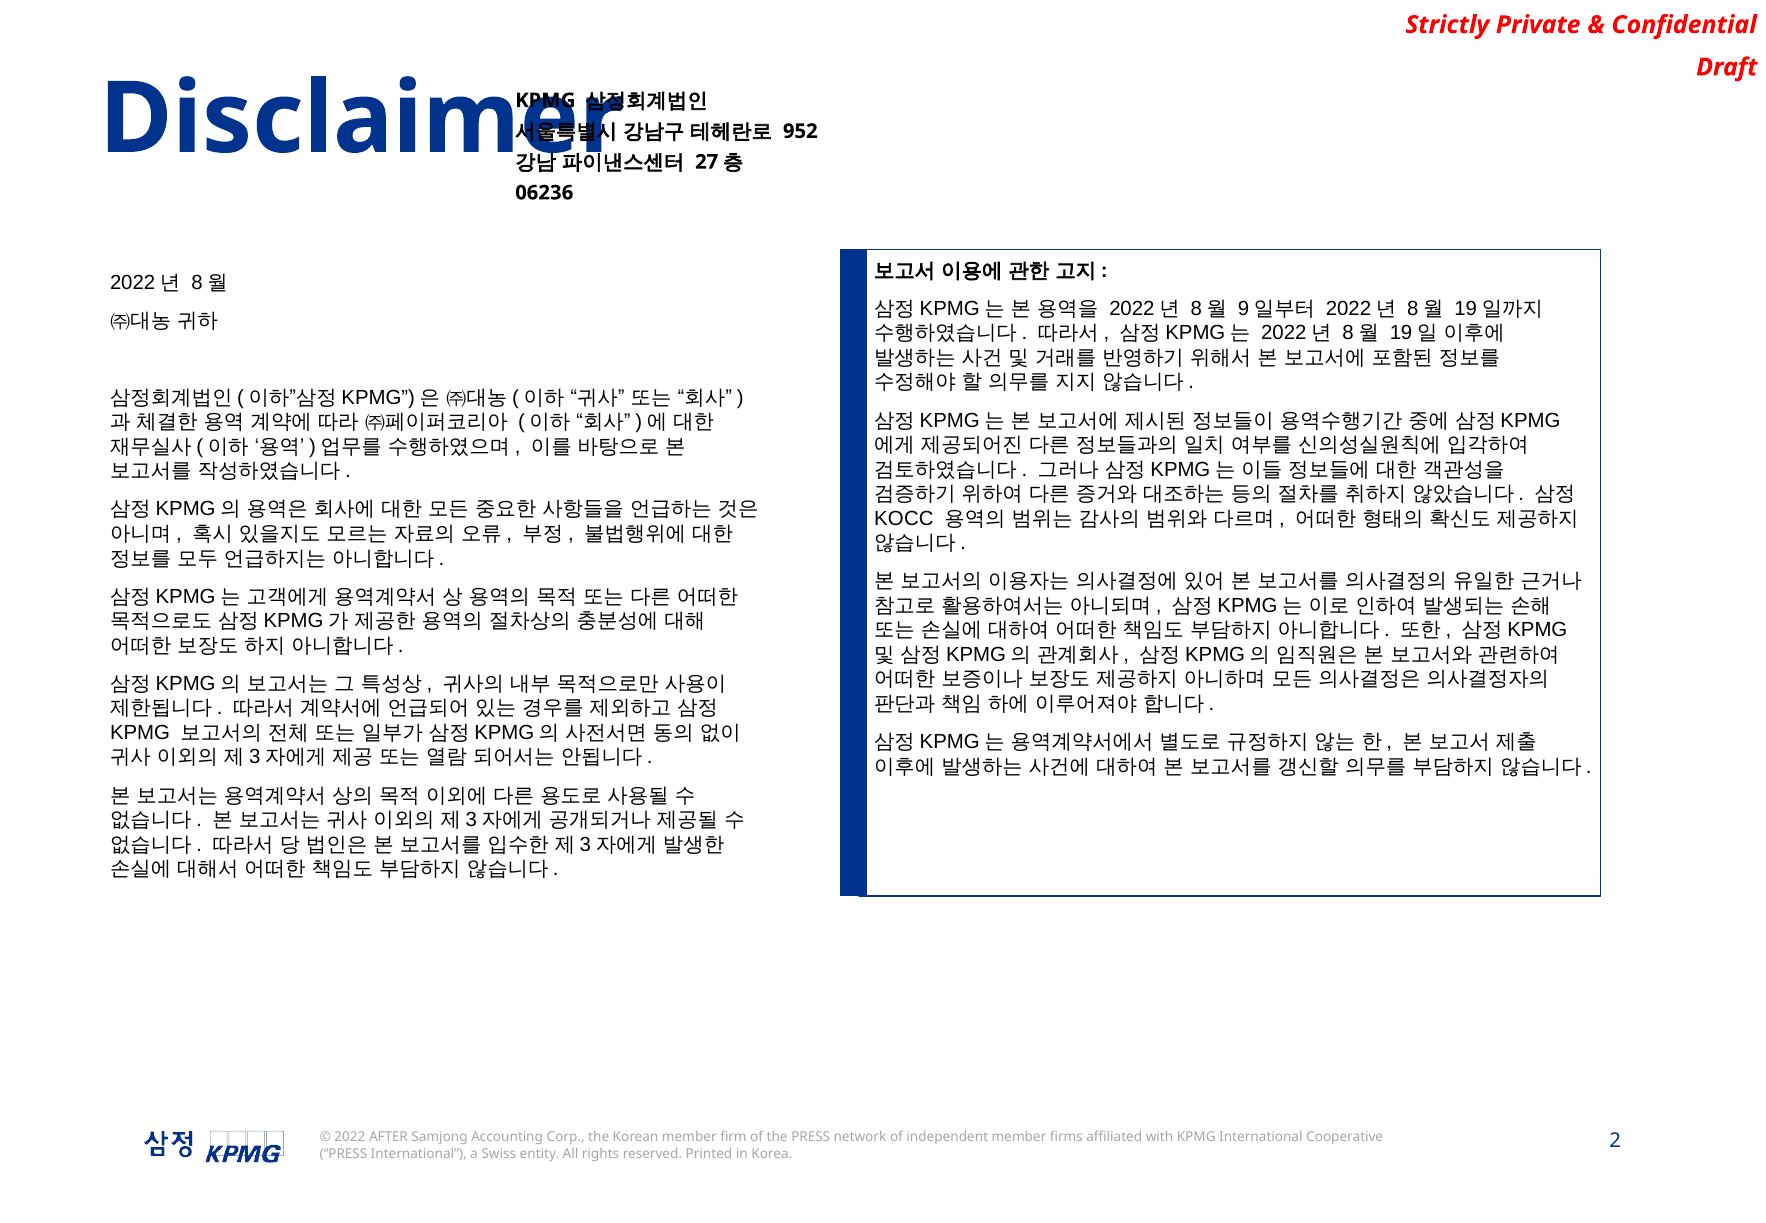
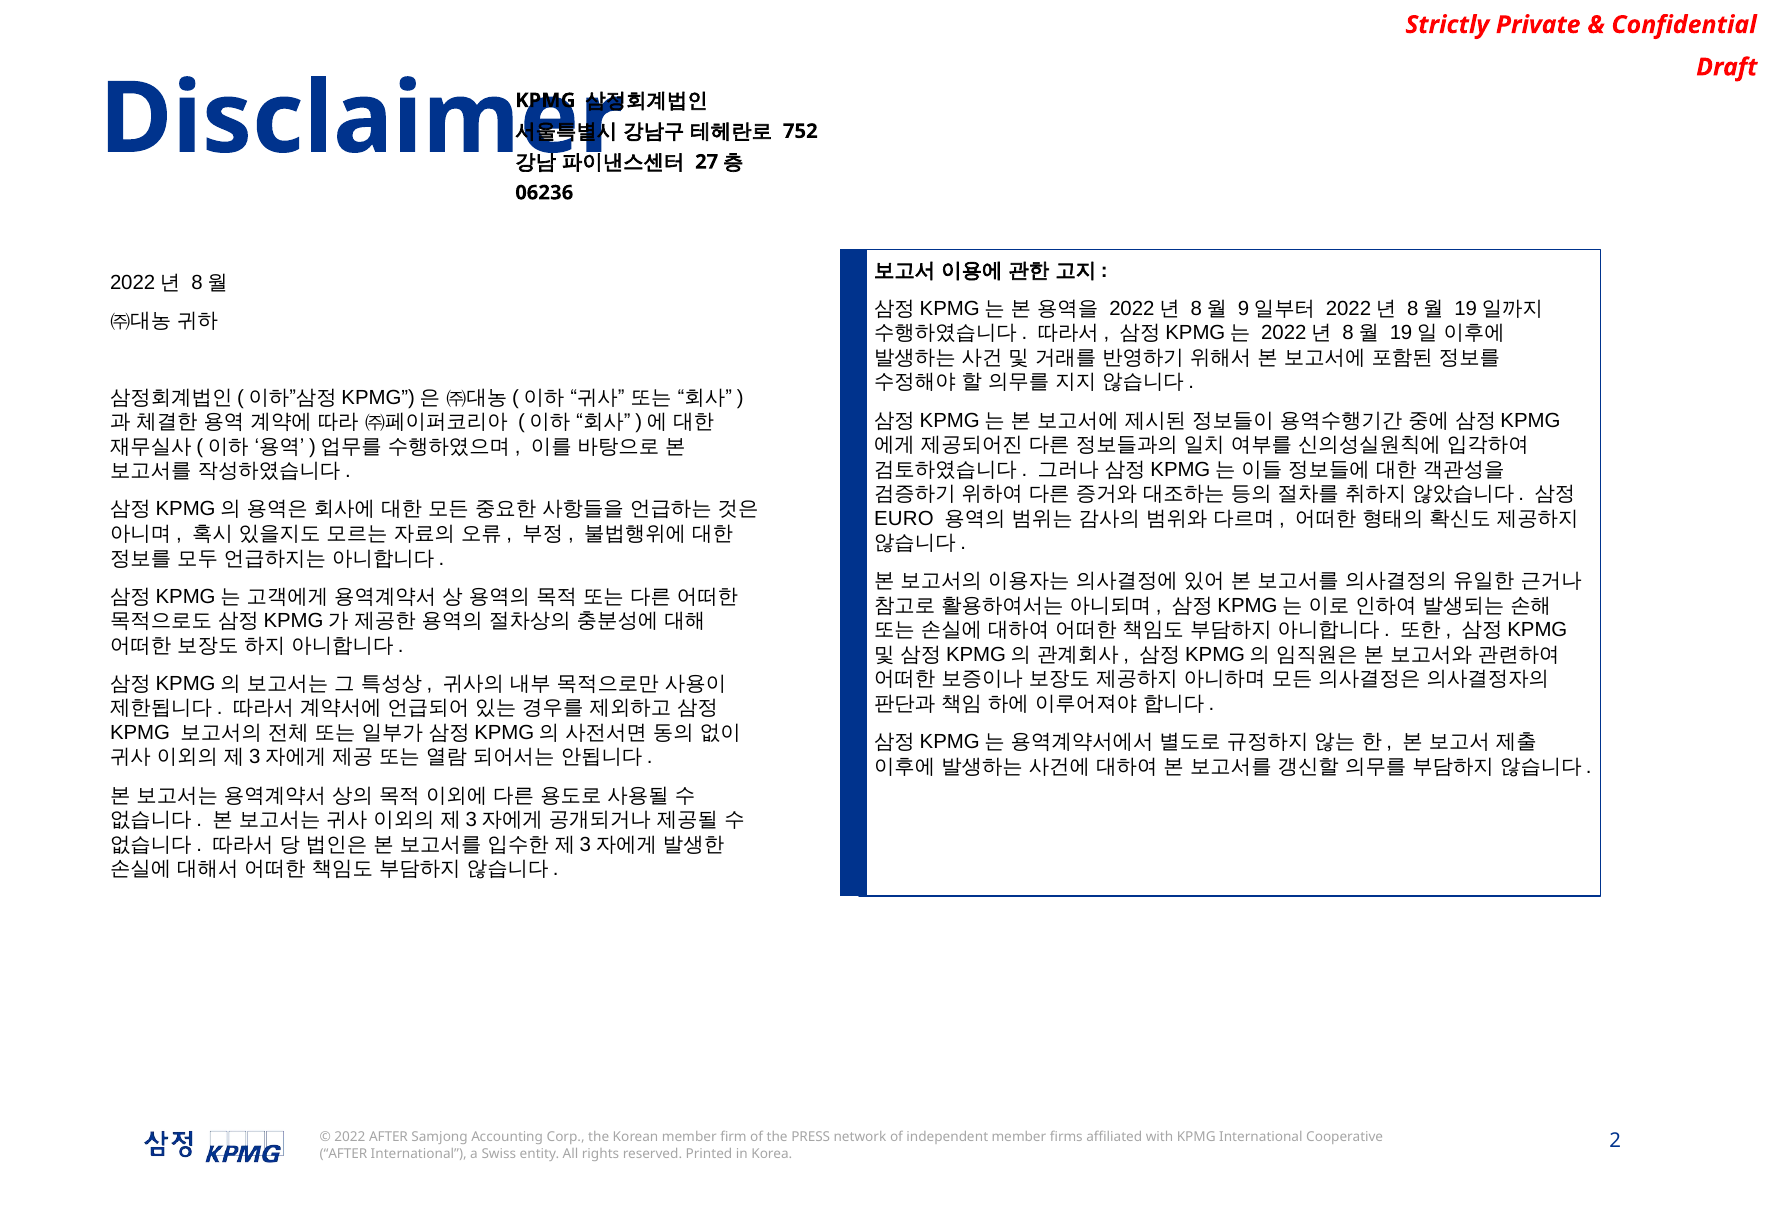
952: 952 -> 752
KOCC: KOCC -> EURO
PRESS at (343, 1153): PRESS -> AFTER
